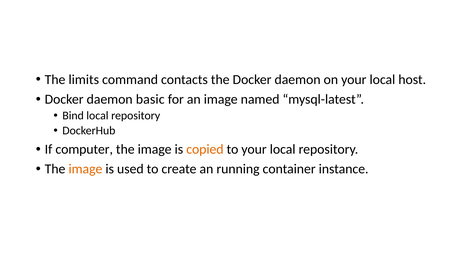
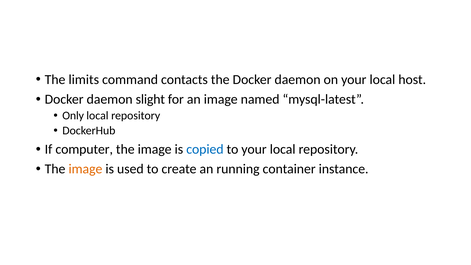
basic: basic -> slight
Bind: Bind -> Only
copied colour: orange -> blue
